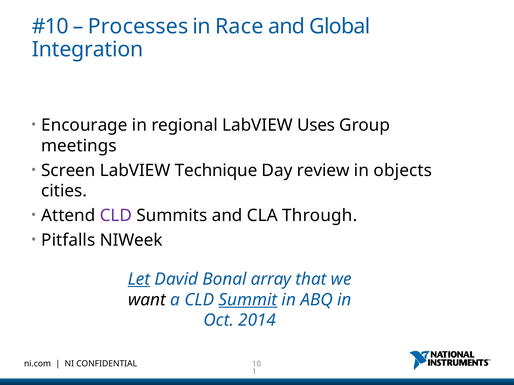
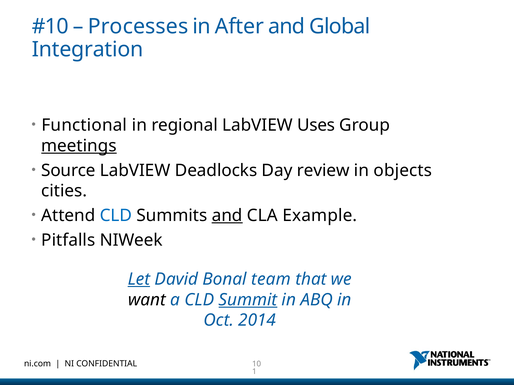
Race: Race -> After
Encourage: Encourage -> Functional
meetings underline: none -> present
Screen: Screen -> Source
Technique: Technique -> Deadlocks
CLD at (116, 216) colour: purple -> blue
and at (227, 216) underline: none -> present
Through: Through -> Example
array: array -> team
